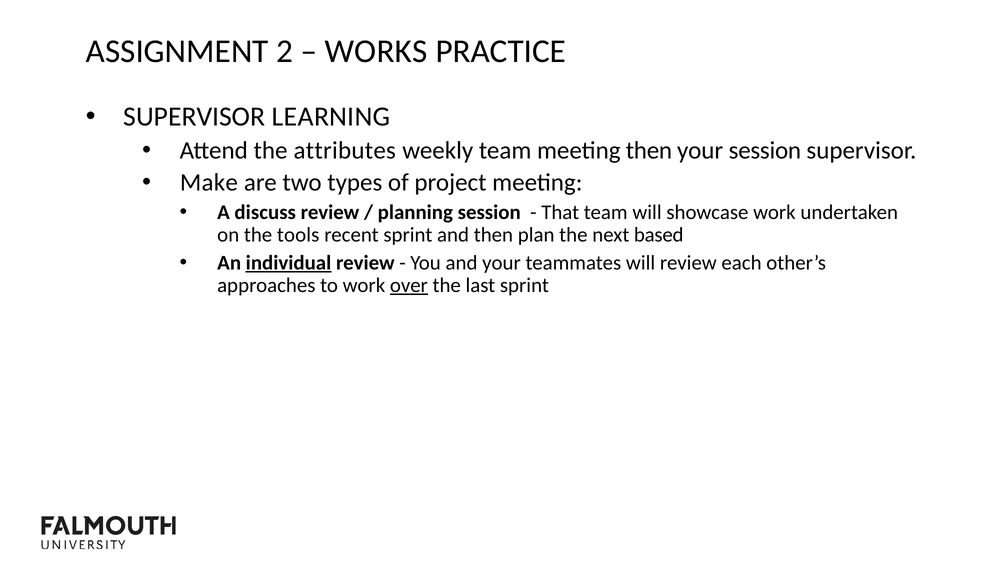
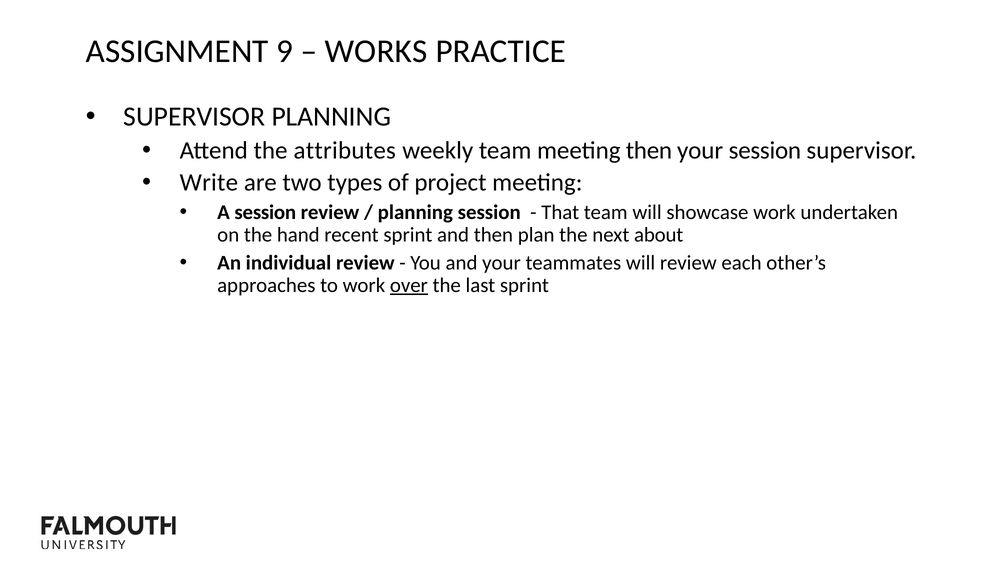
2: 2 -> 9
SUPERVISOR LEARNING: LEARNING -> PLANNING
Make: Make -> Write
A discuss: discuss -> session
tools: tools -> hand
based: based -> about
individual underline: present -> none
